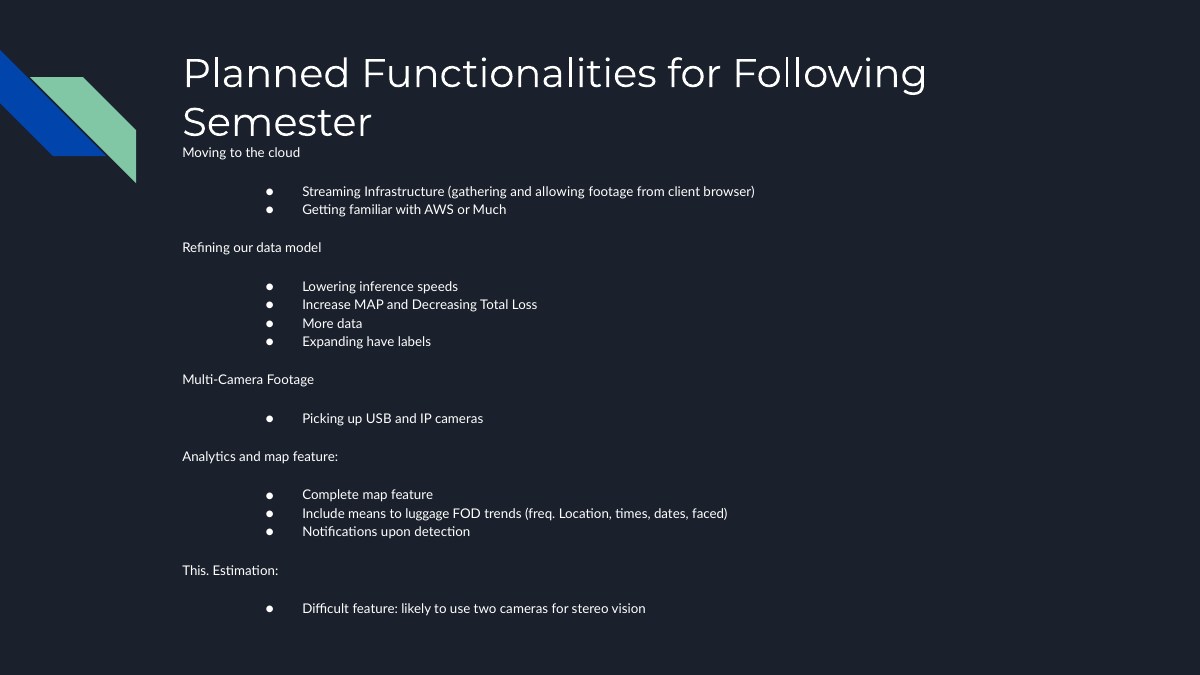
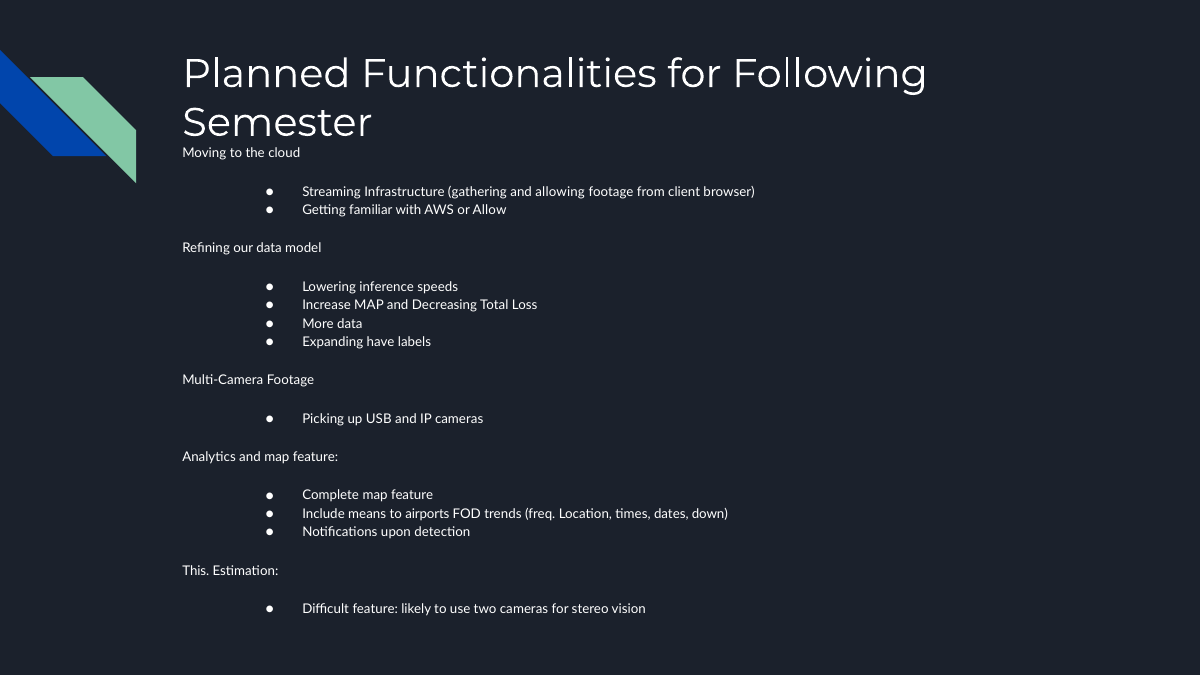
Much: Much -> Allow
luggage: luggage -> airports
faced: faced -> down
